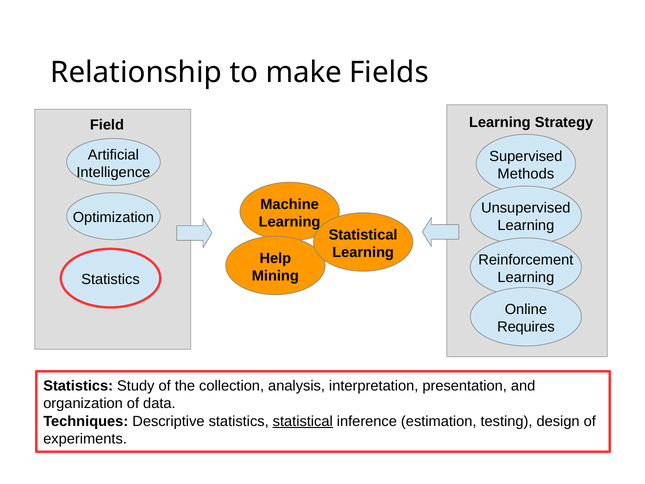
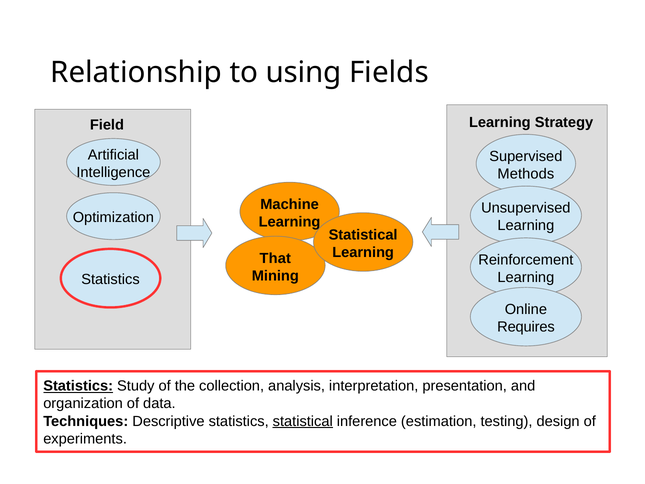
make: make -> using
Help: Help -> That
Statistics at (78, 386) underline: none -> present
